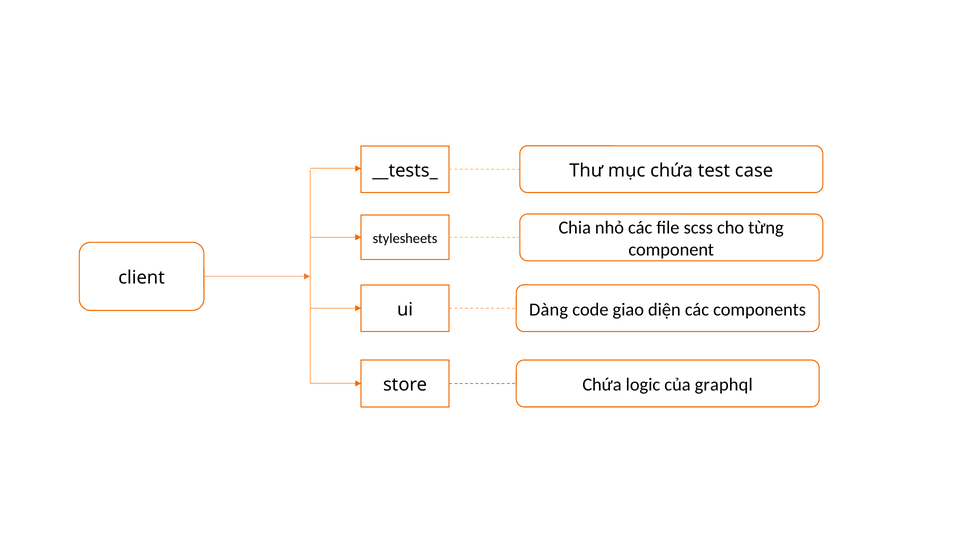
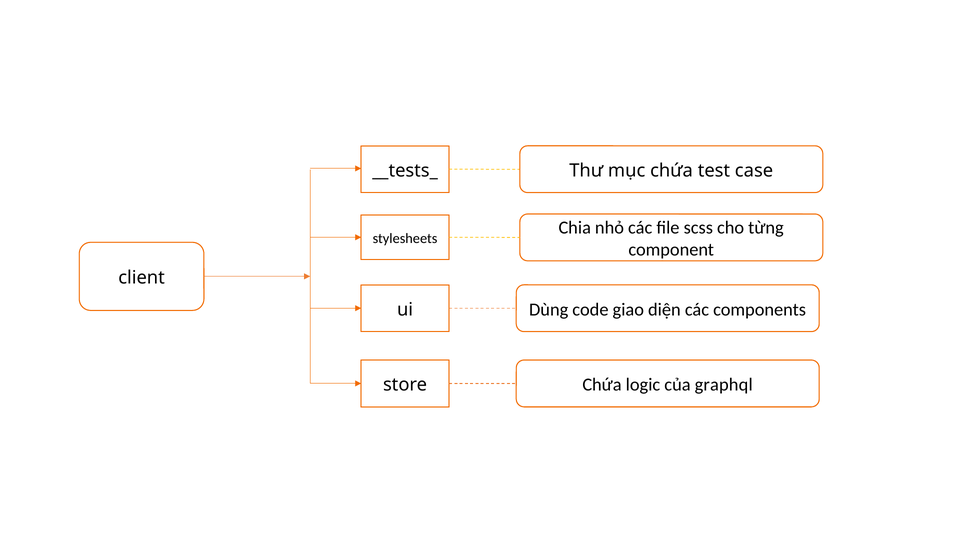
Dàng: Dàng -> Dùng
